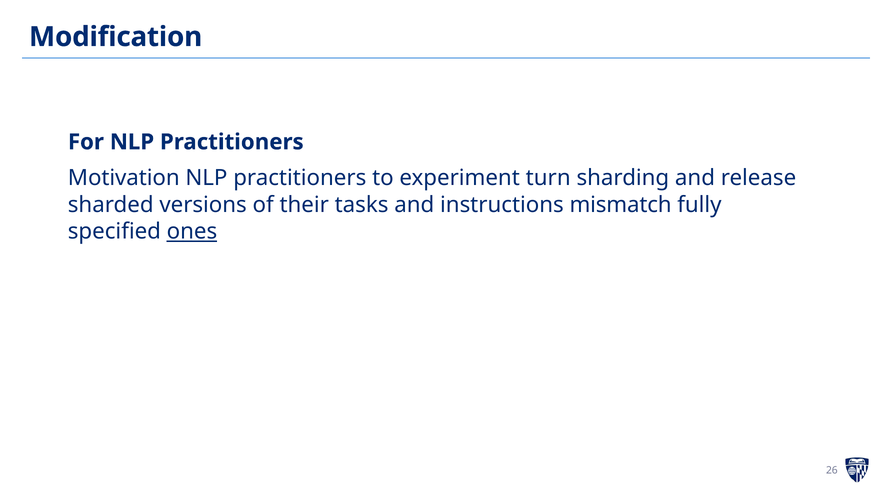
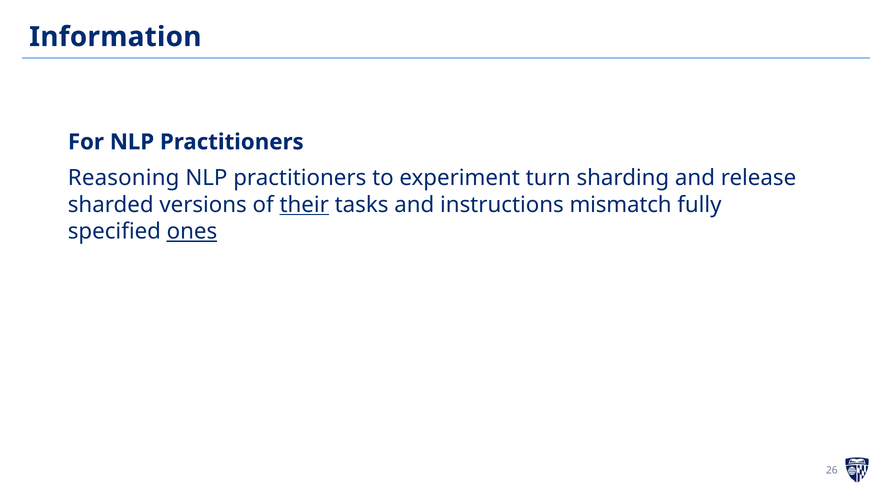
Modification: Modification -> Information
Motivation: Motivation -> Reasoning
their underline: none -> present
